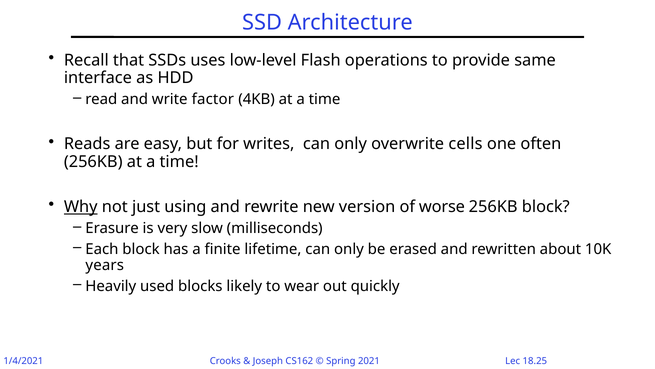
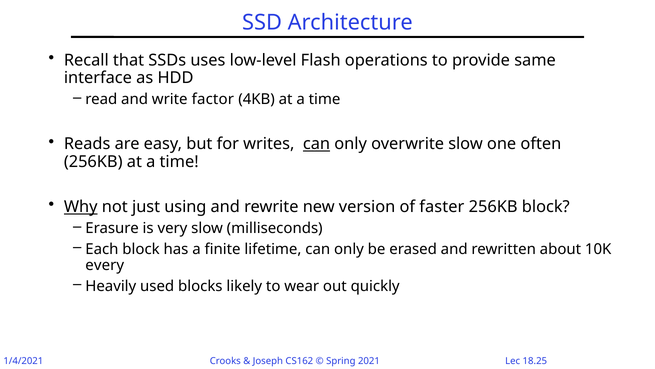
can at (317, 144) underline: none -> present
overwrite cells: cells -> slow
worse: worse -> faster
years: years -> every
